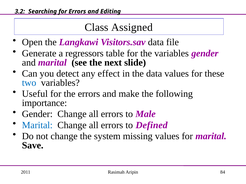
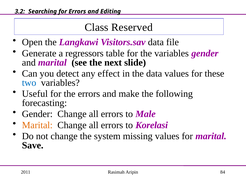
Assigned: Assigned -> Reserved
importance: importance -> forecasting
Marital at (37, 125) colour: blue -> orange
Defined: Defined -> Korelasi
